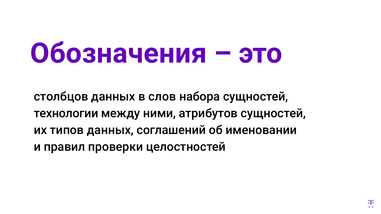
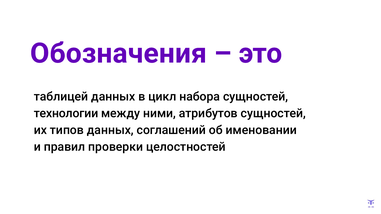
столбцов: столбцов -> таблицей
слов: слов -> цикл
